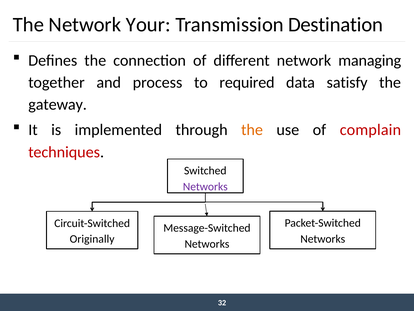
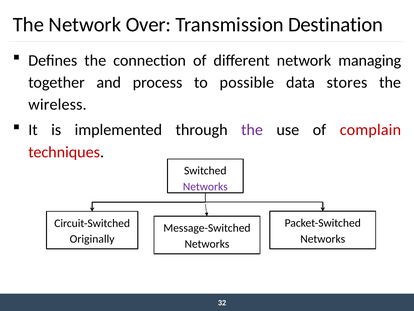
Your: Your -> Over
required: required -> possible
satisfy: satisfy -> stores
gateway: gateway -> wireless
the at (252, 130) colour: orange -> purple
